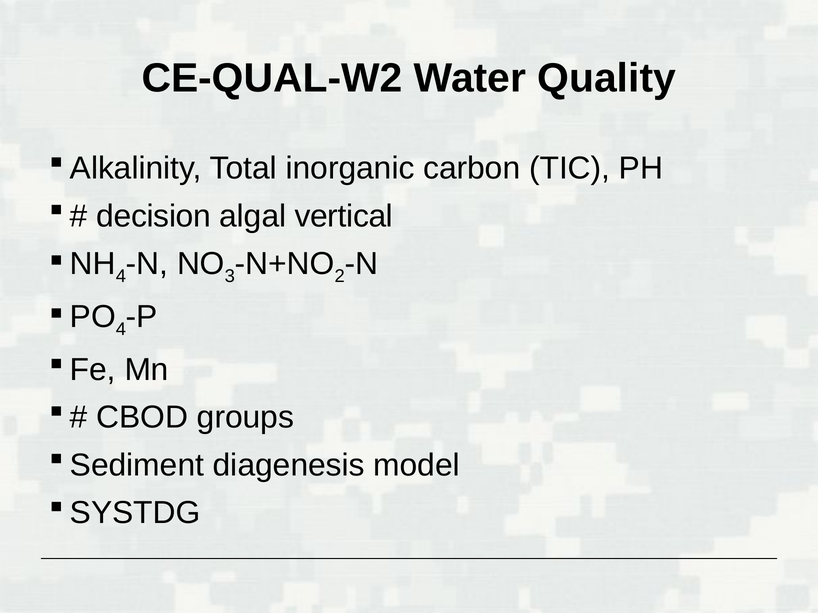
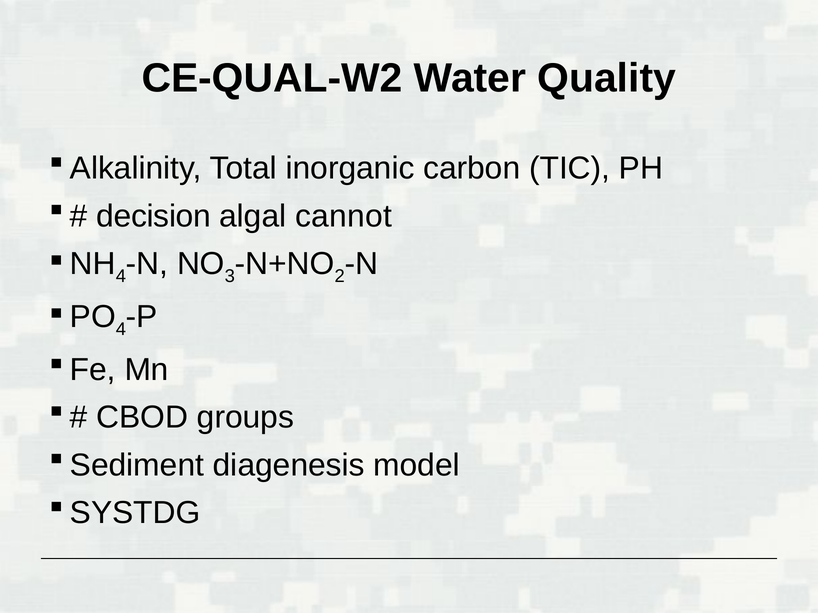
vertical: vertical -> cannot
